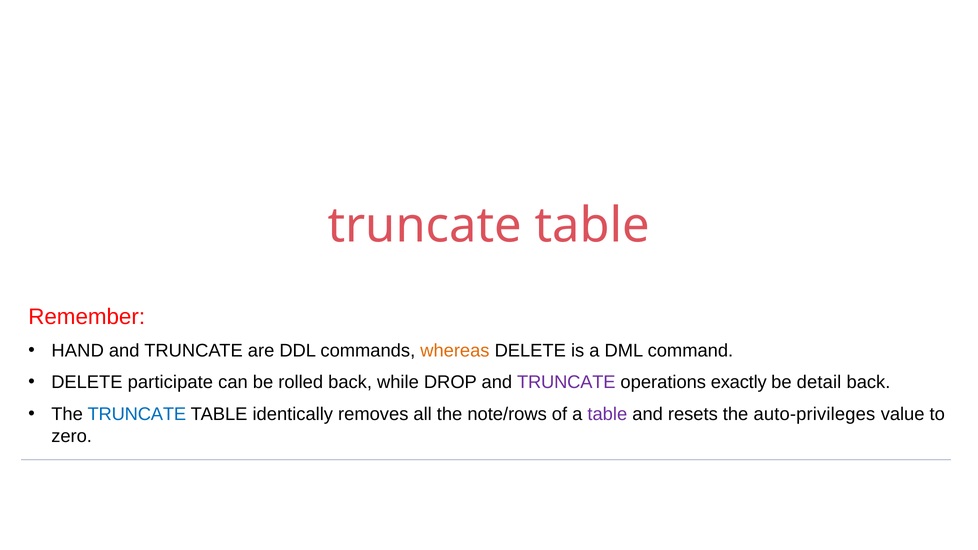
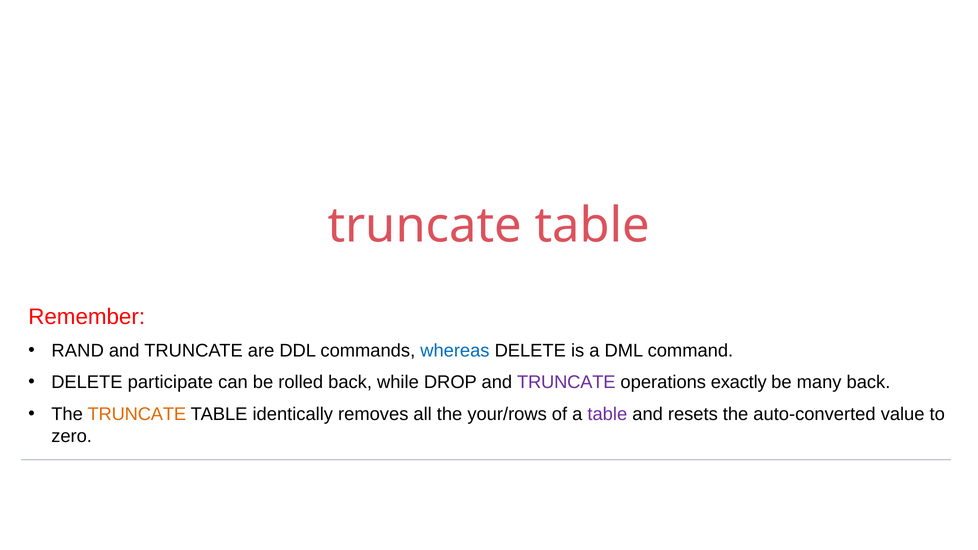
HAND: HAND -> RAND
whereas colour: orange -> blue
detail: detail -> many
TRUNCATE at (137, 414) colour: blue -> orange
note/rows: note/rows -> your/rows
auto-privileges: auto-privileges -> auto-converted
